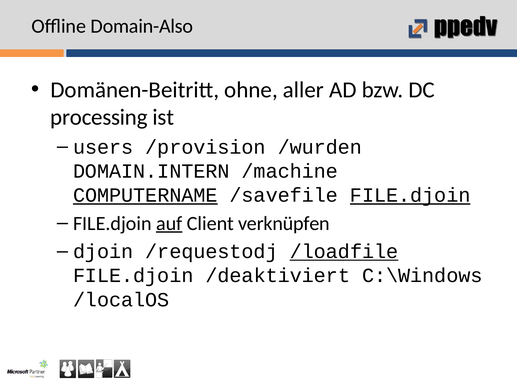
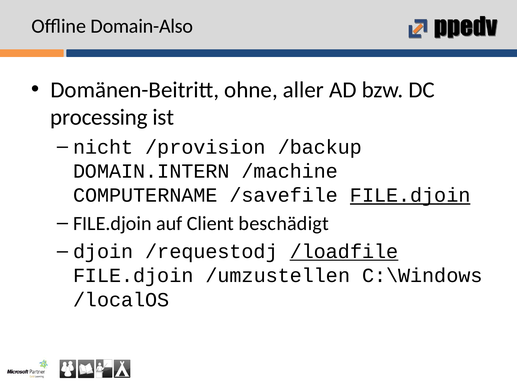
users: users -> nicht
/wurden: /wurden -> /backup
COMPUTERNAME underline: present -> none
auf underline: present -> none
verknüpfen: verknüpfen -> beschädigt
/deaktiviert: /deaktiviert -> /umzustellen
